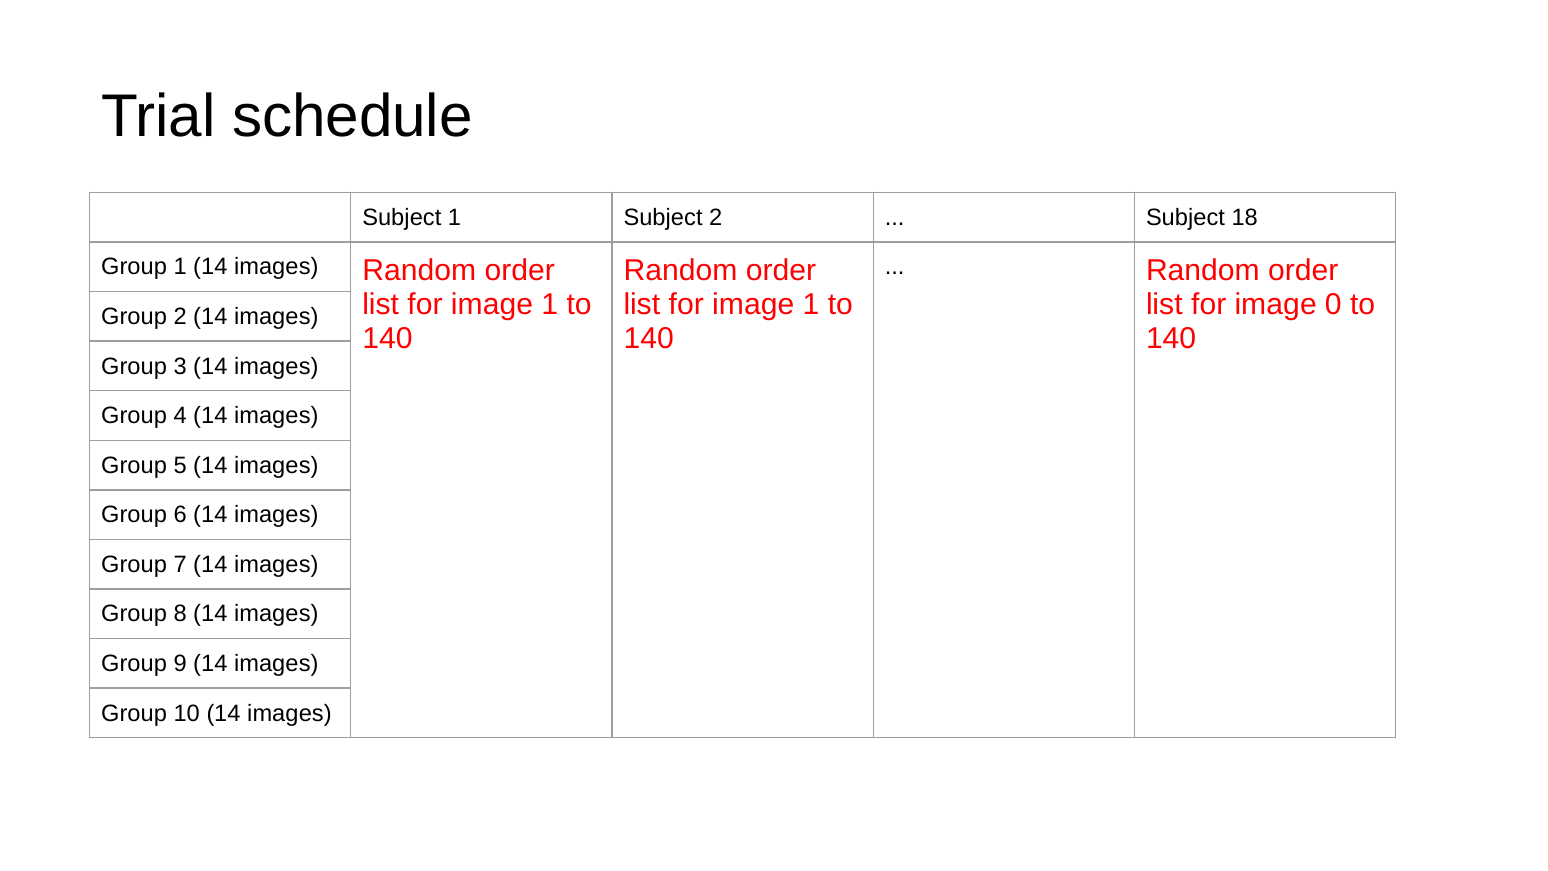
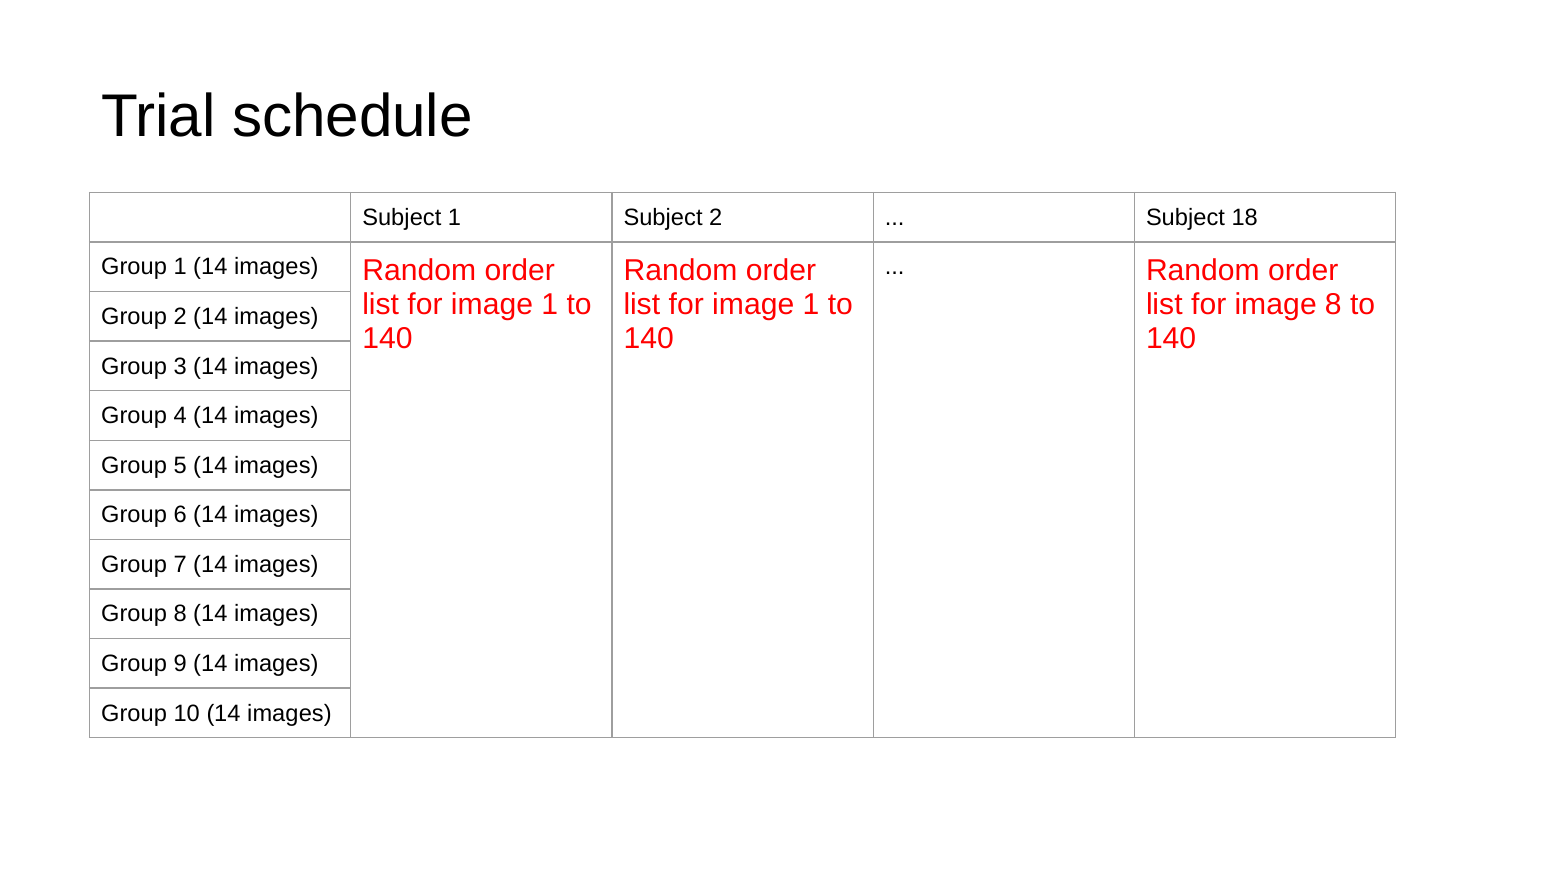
image 0: 0 -> 8
